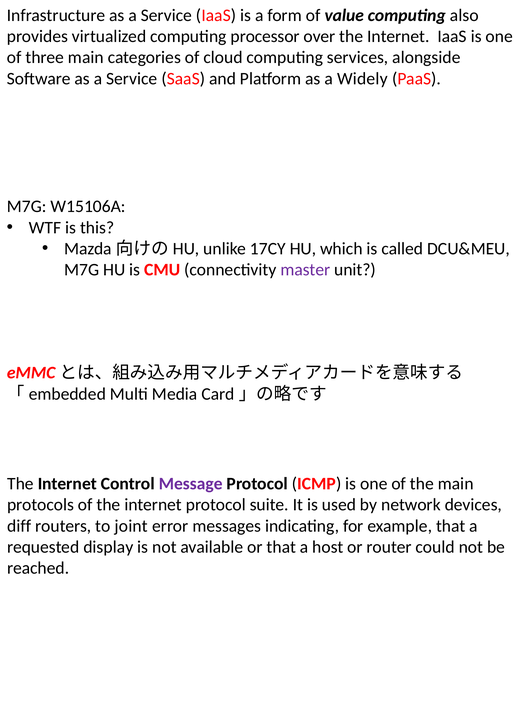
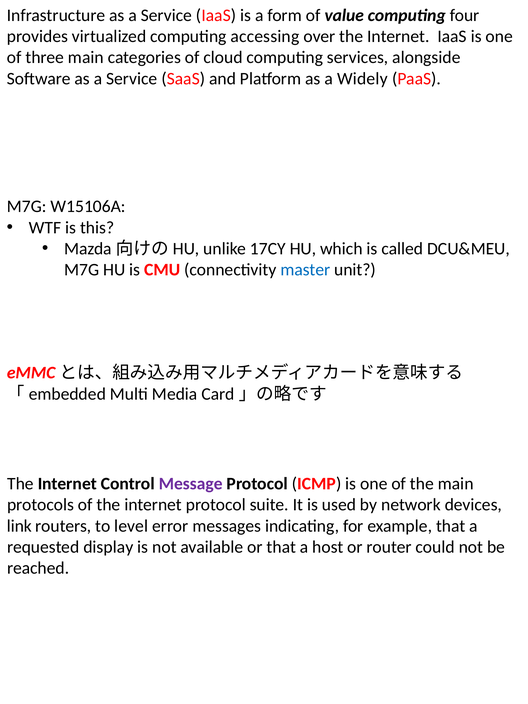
also: also -> four
processor: processor -> accessing
master colour: purple -> blue
diff: diff -> link
joint: joint -> level
